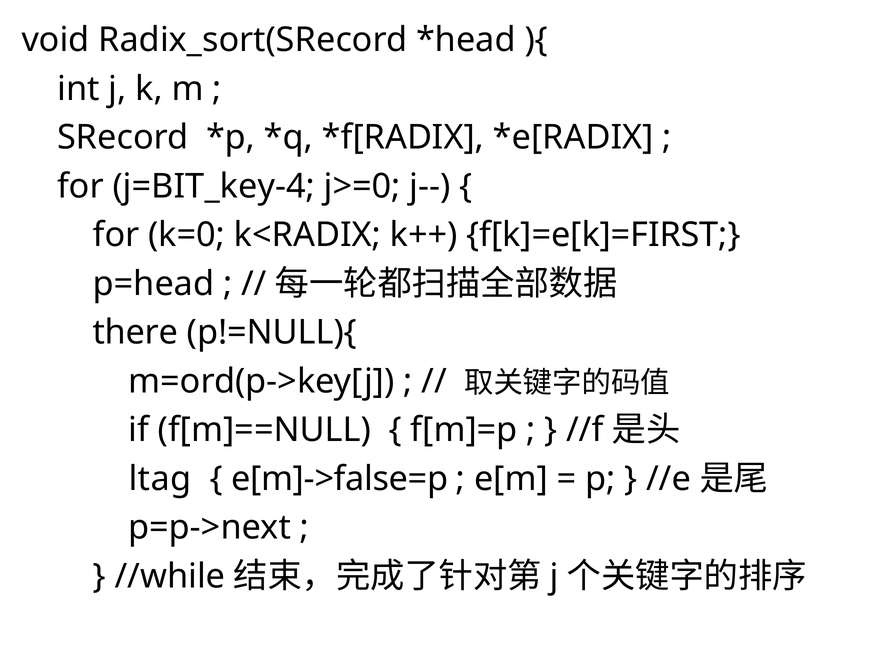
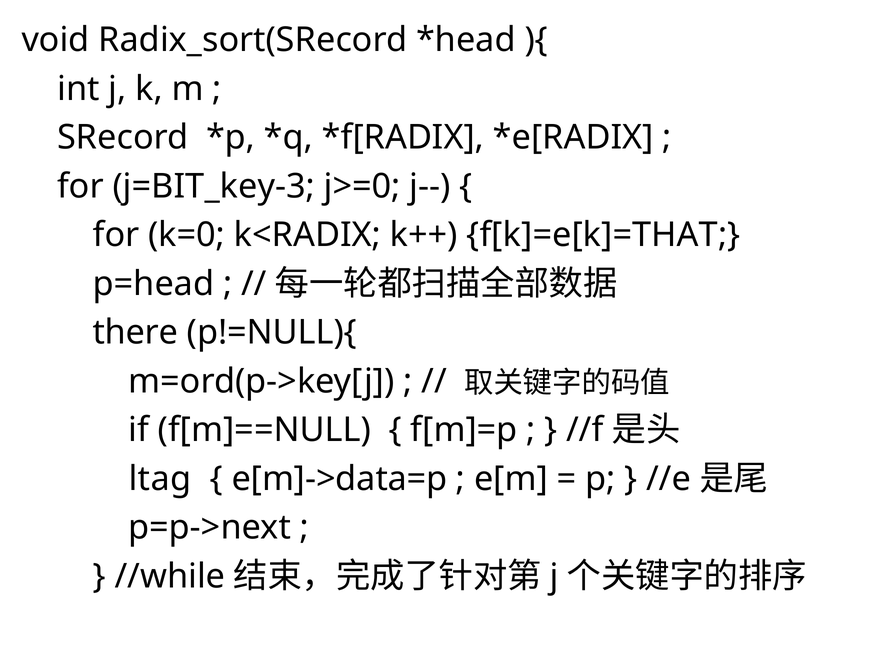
j=BIT_key-4: j=BIT_key-4 -> j=BIT_key-3
f[k]=e[k]=FIRST: f[k]=e[k]=FIRST -> f[k]=e[k]=THAT
e[m]->false=p: e[m]->false=p -> e[m]->data=p
